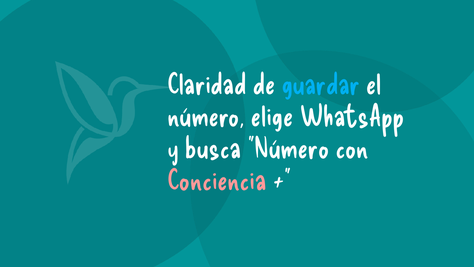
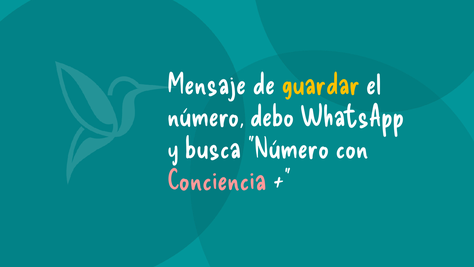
Claridad: Claridad -> Mensaje
guardar colour: light blue -> yellow
elige: elige -> debo
